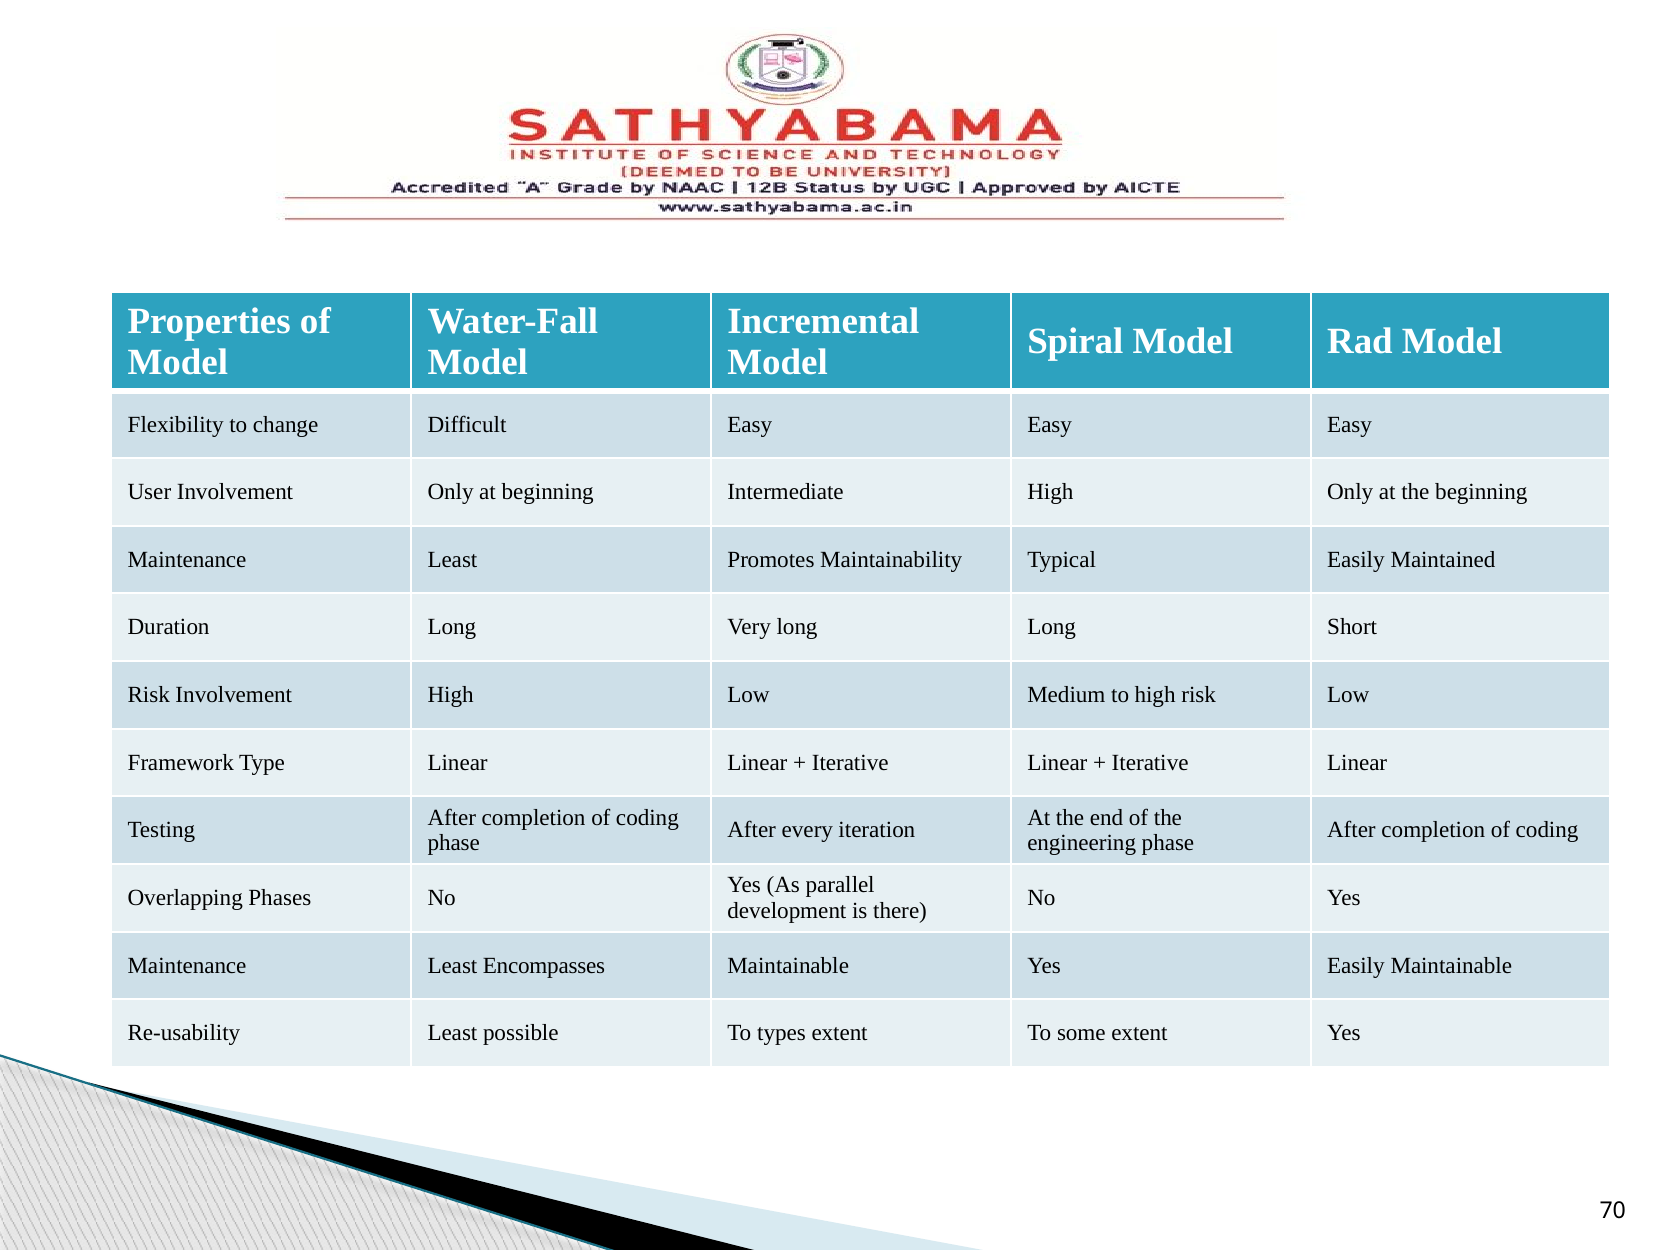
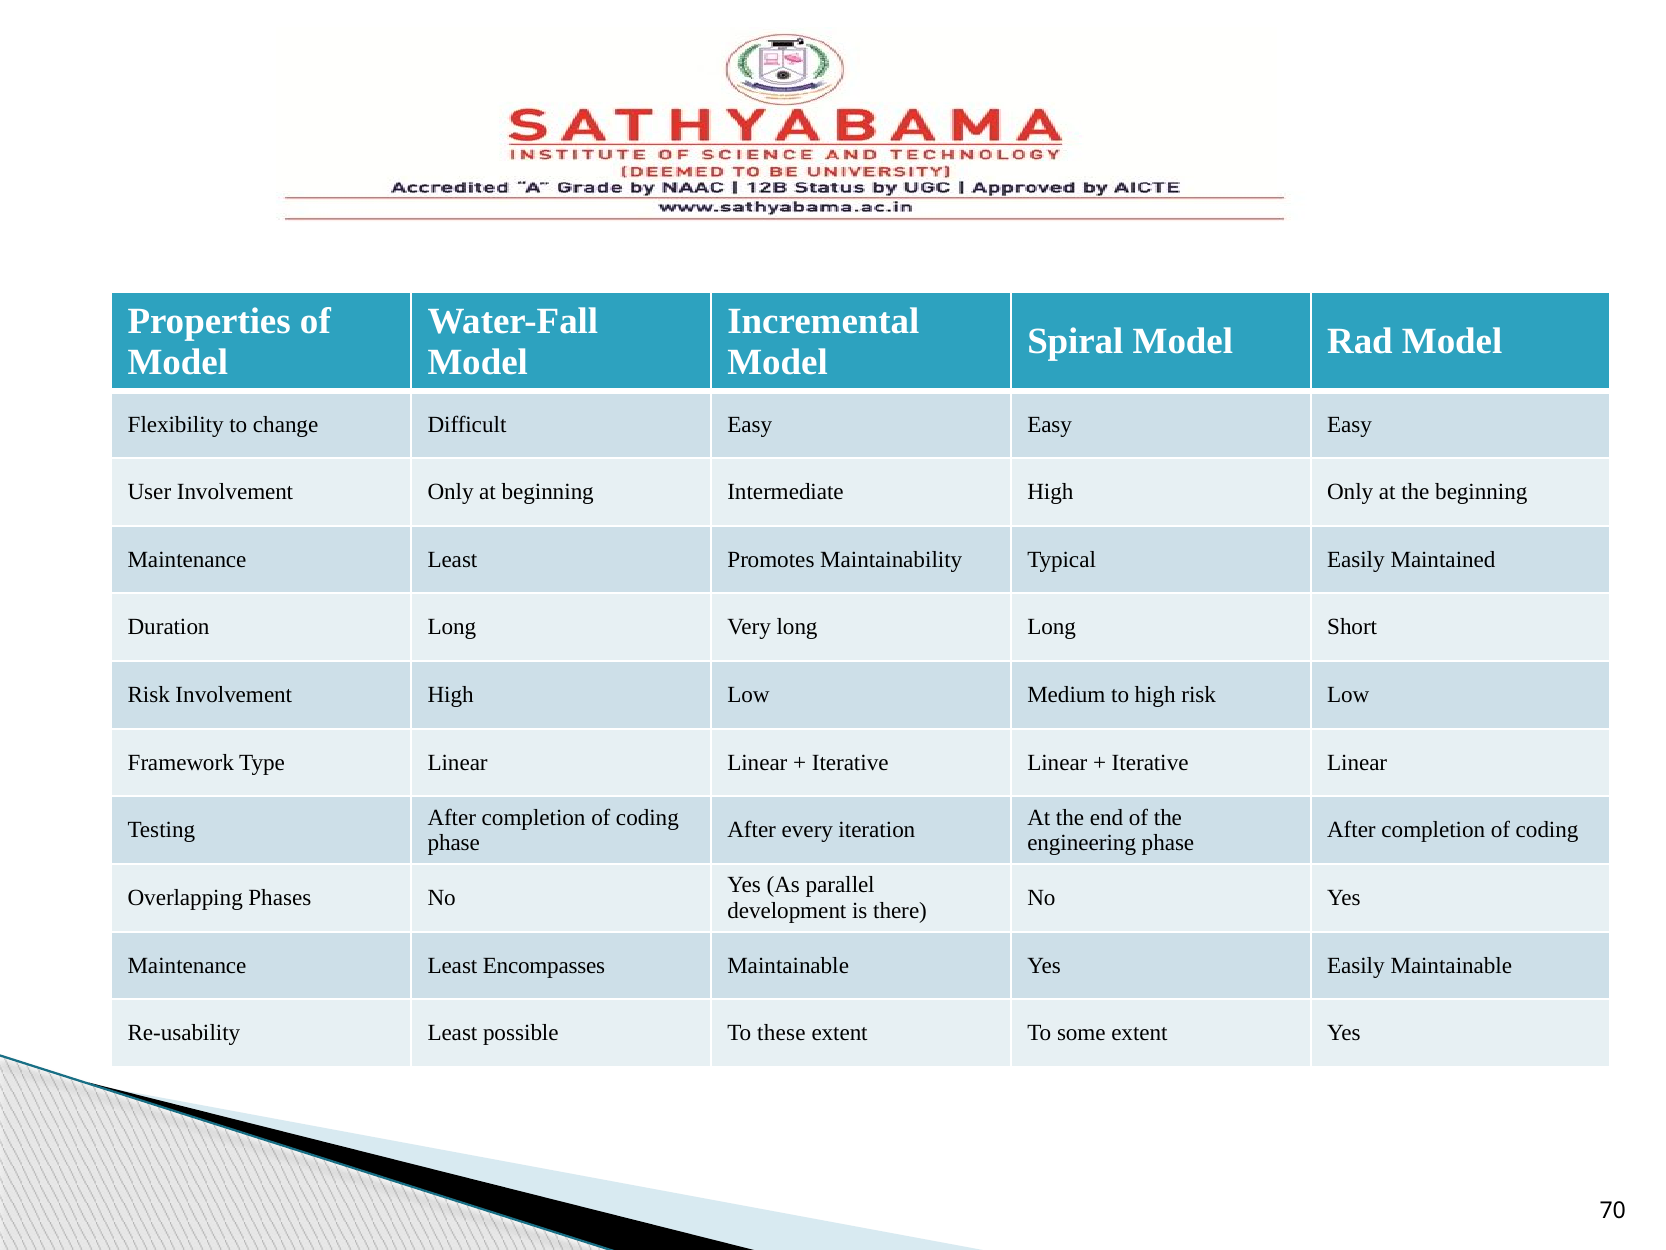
types: types -> these
